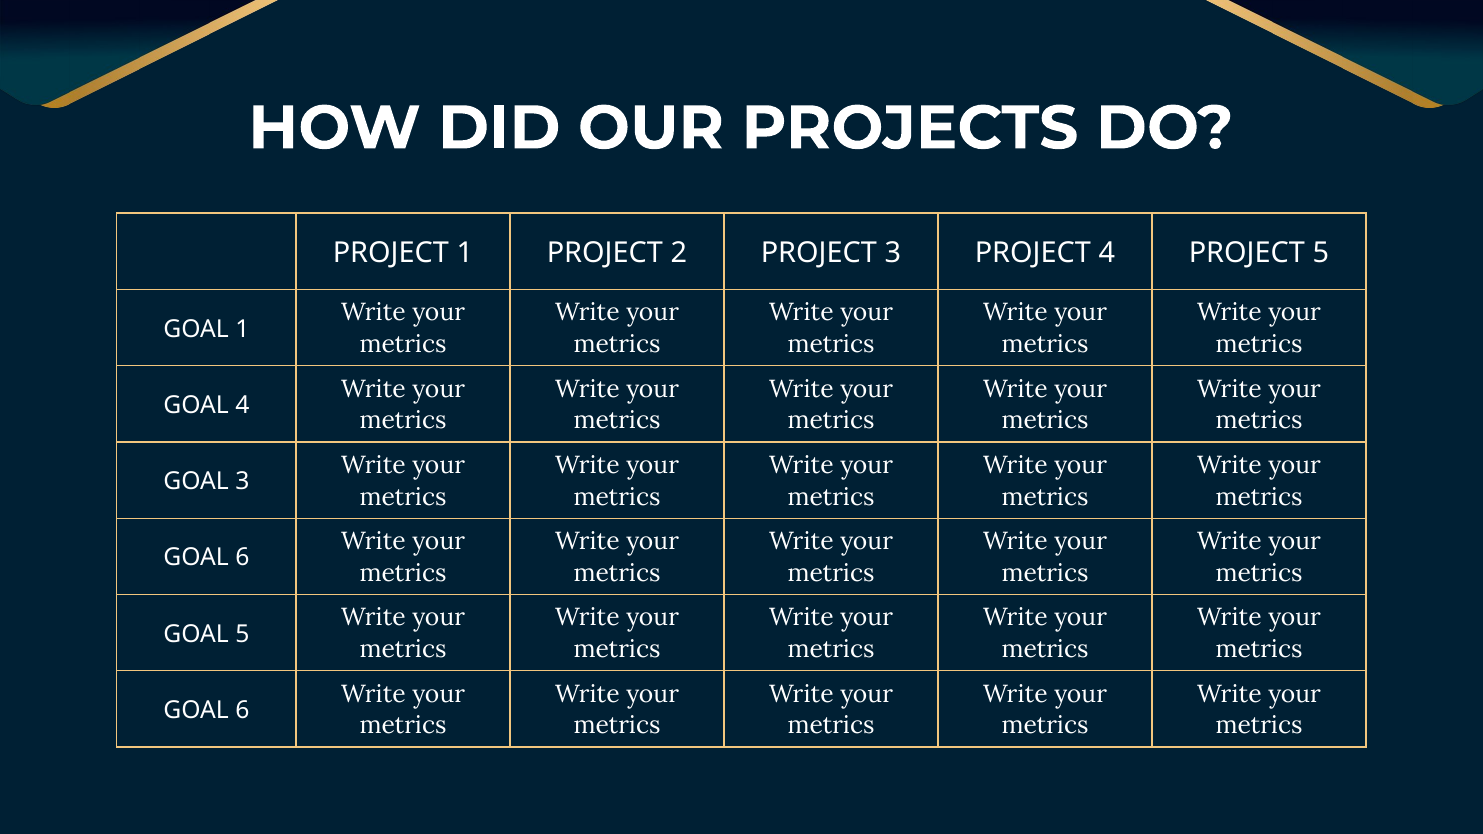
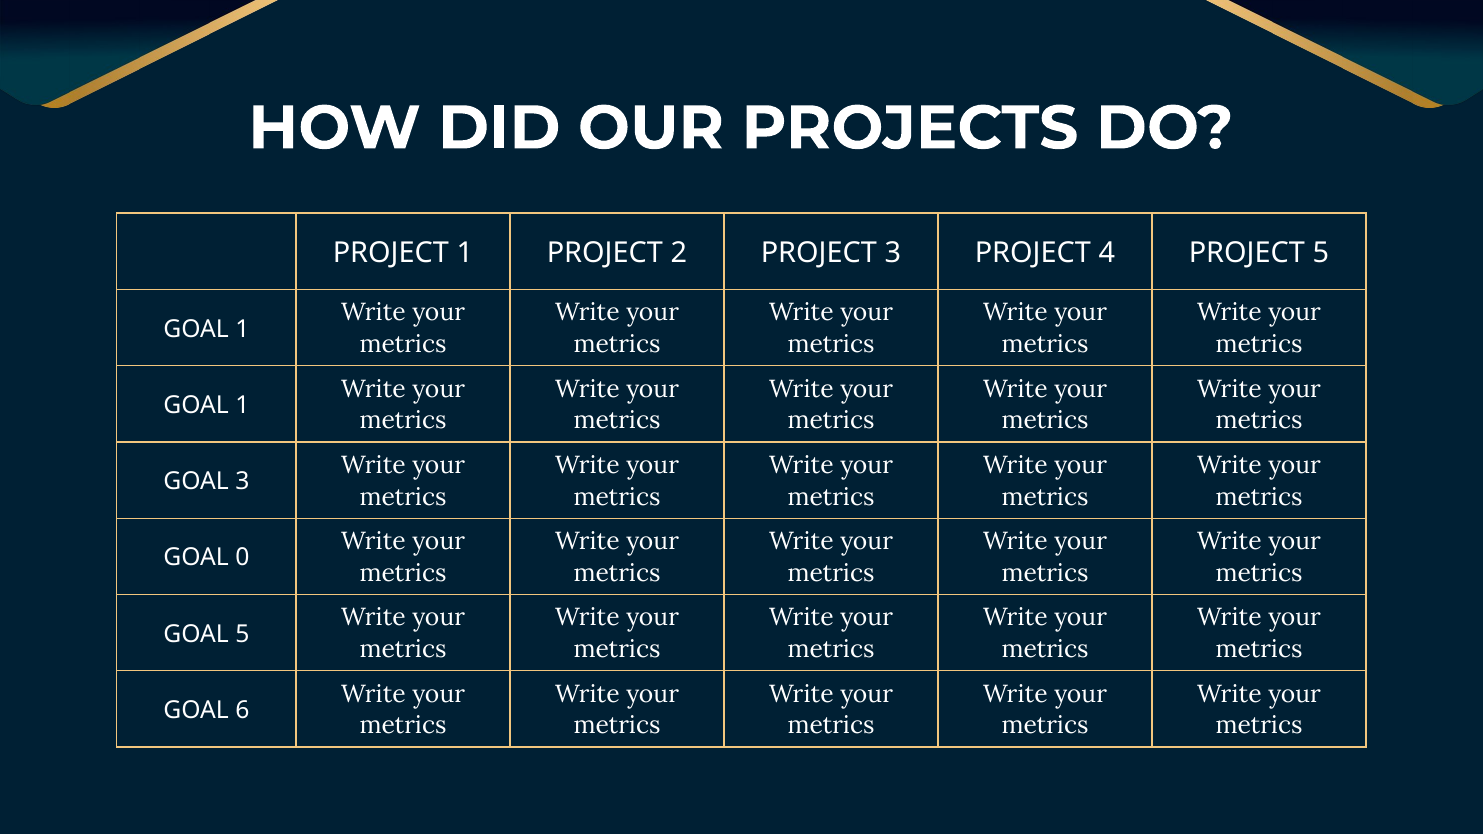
4 at (242, 405): 4 -> 1
6 at (242, 558): 6 -> 0
